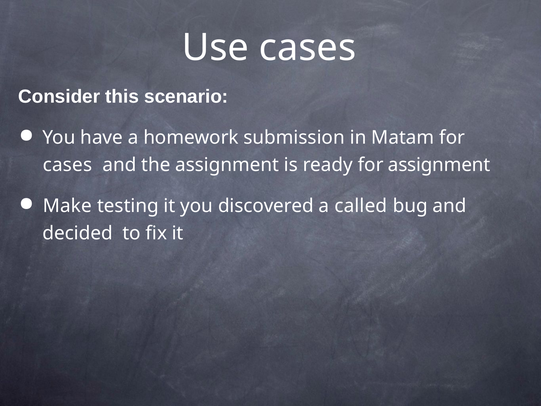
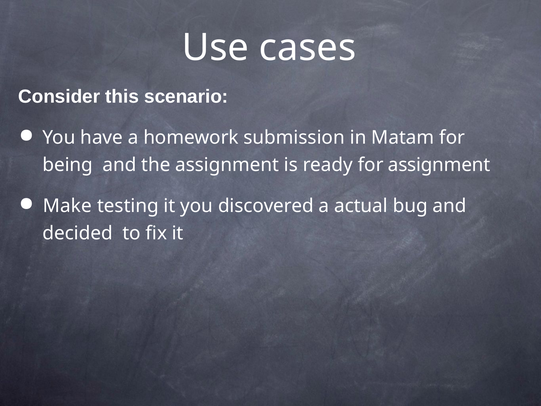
cases at (68, 165): cases -> being
called: called -> actual
